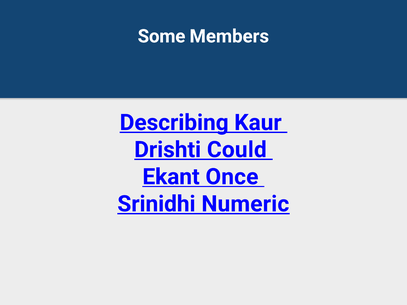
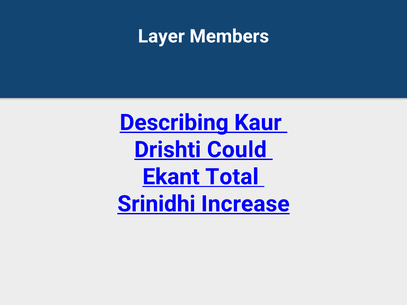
Some: Some -> Layer
Once: Once -> Total
Numeric: Numeric -> Increase
